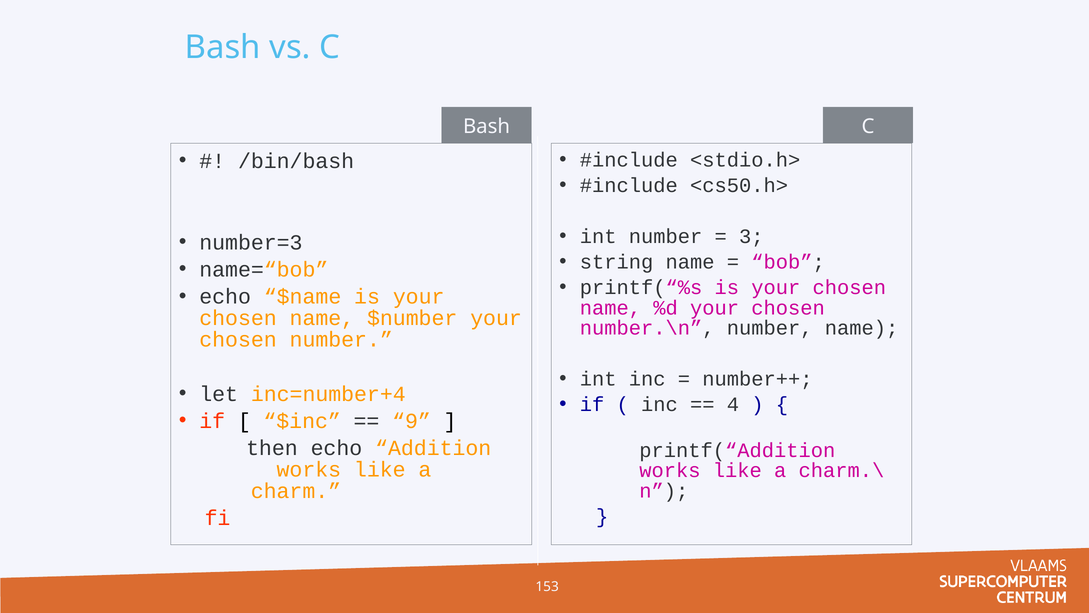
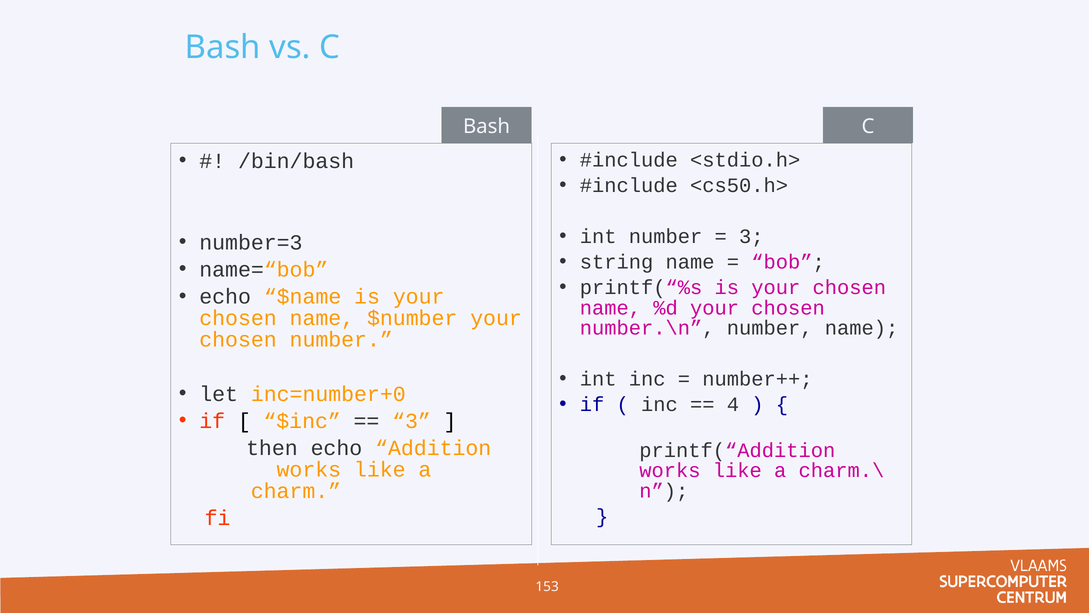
inc=number+4: inc=number+4 -> inc=number+0
9 at (411, 421): 9 -> 3
